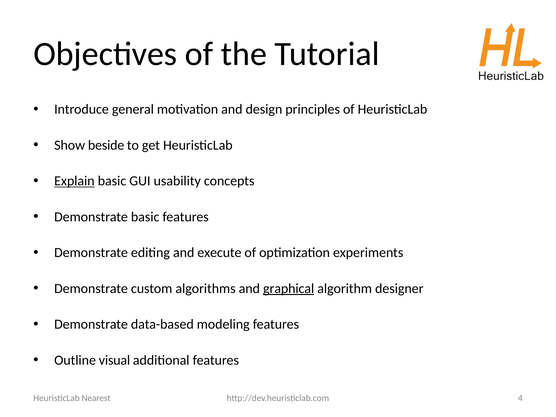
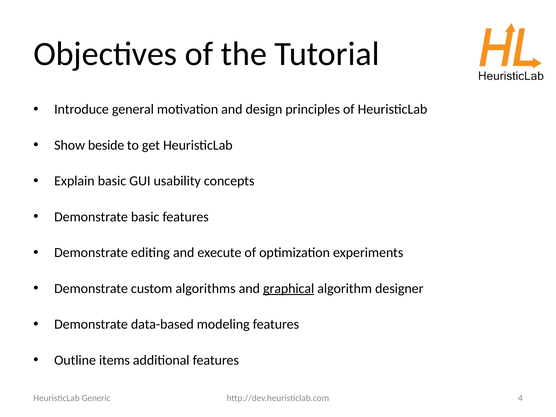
Explain underline: present -> none
visual: visual -> items
Nearest: Nearest -> Generic
